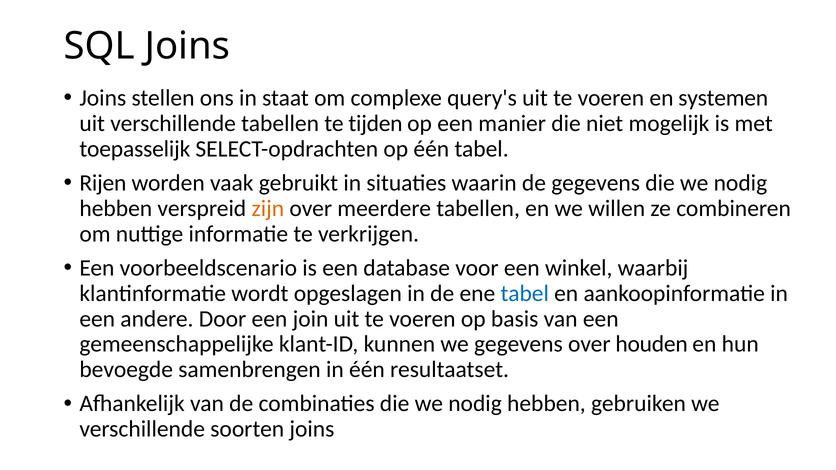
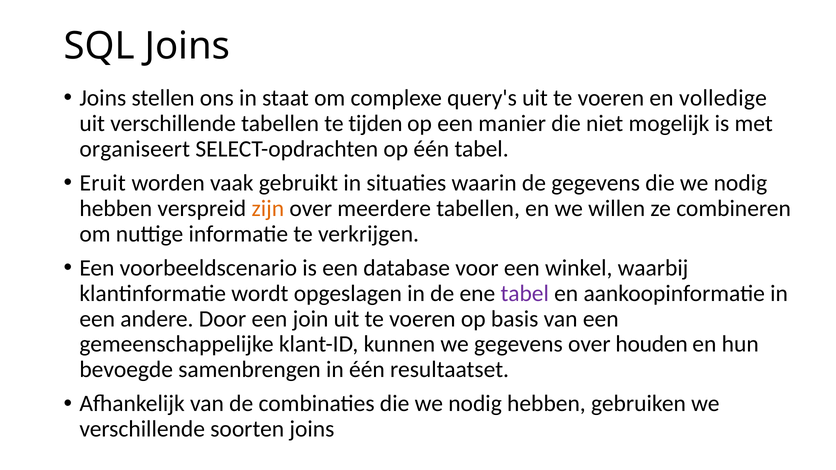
systemen: systemen -> volledige
toepasselijk: toepasselijk -> organiseert
Rijen: Rijen -> Eruit
tabel at (525, 293) colour: blue -> purple
